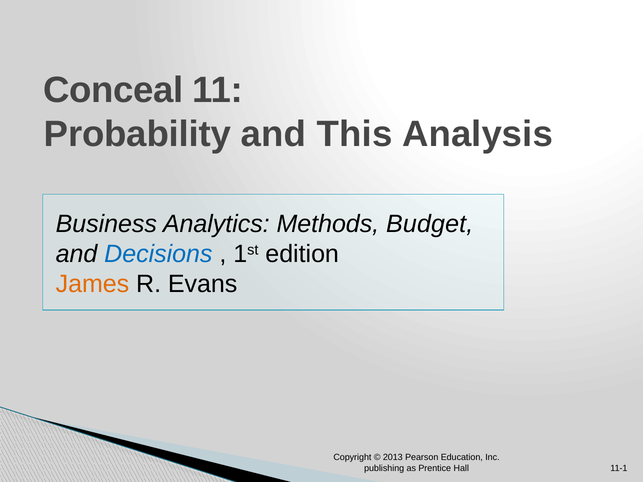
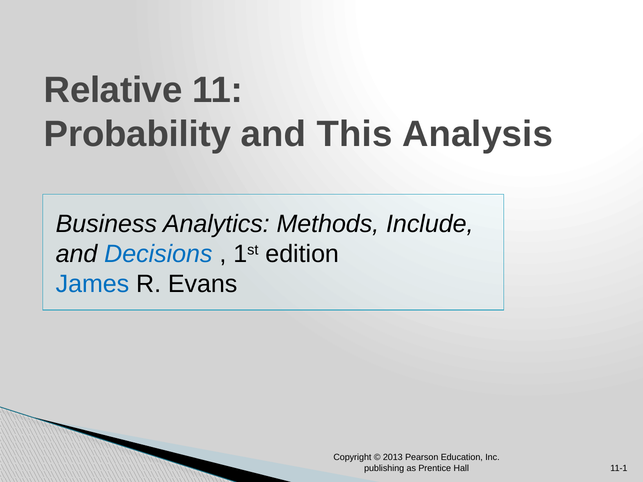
Conceal: Conceal -> Relative
Budget: Budget -> Include
James colour: orange -> blue
